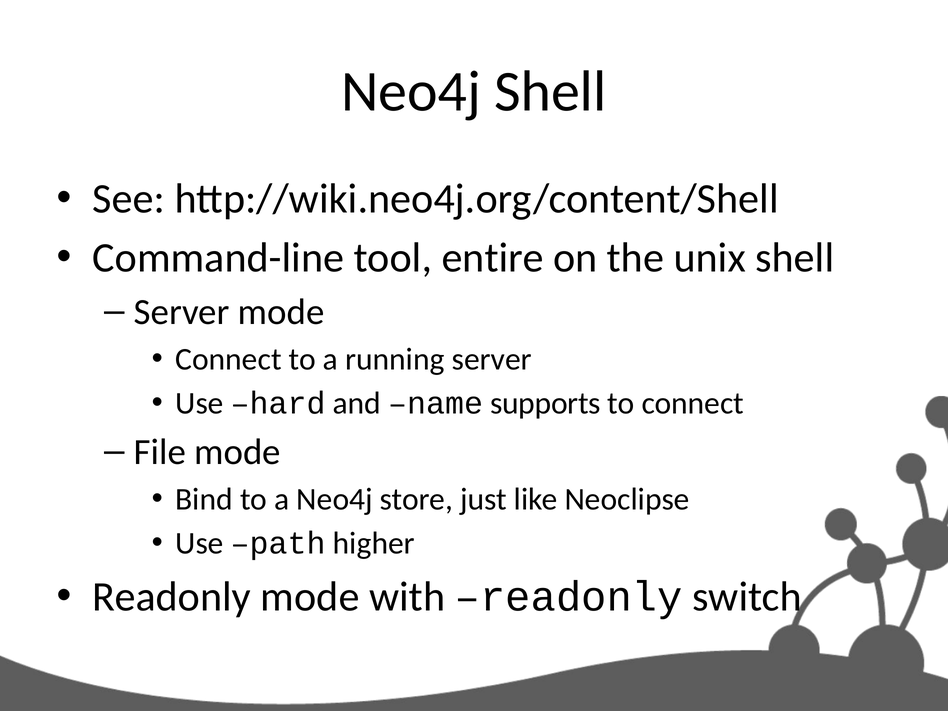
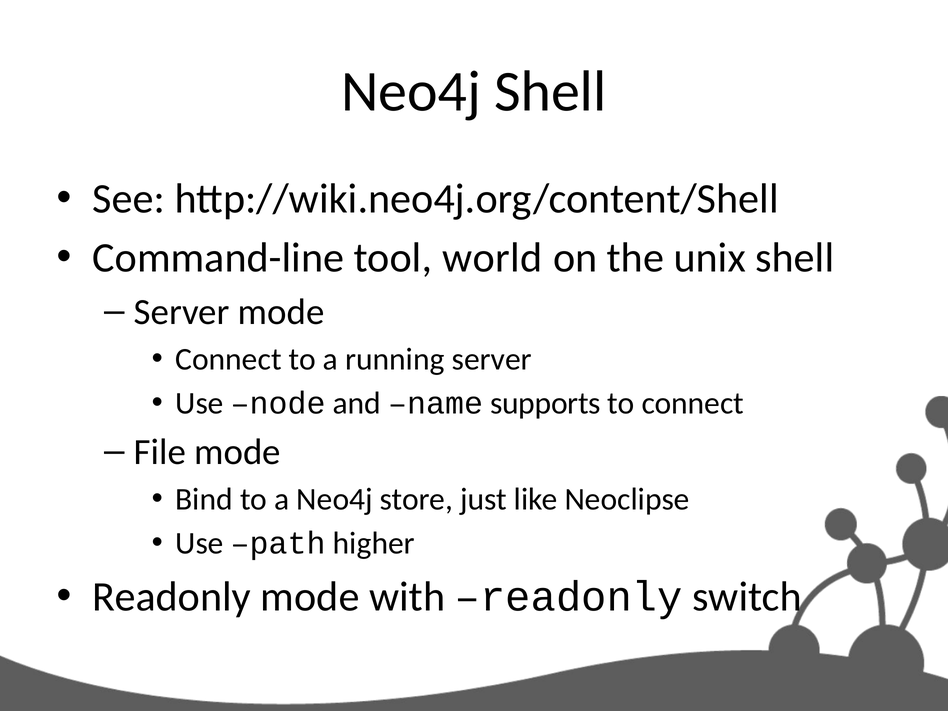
entire: entire -> world
hard: hard -> node
